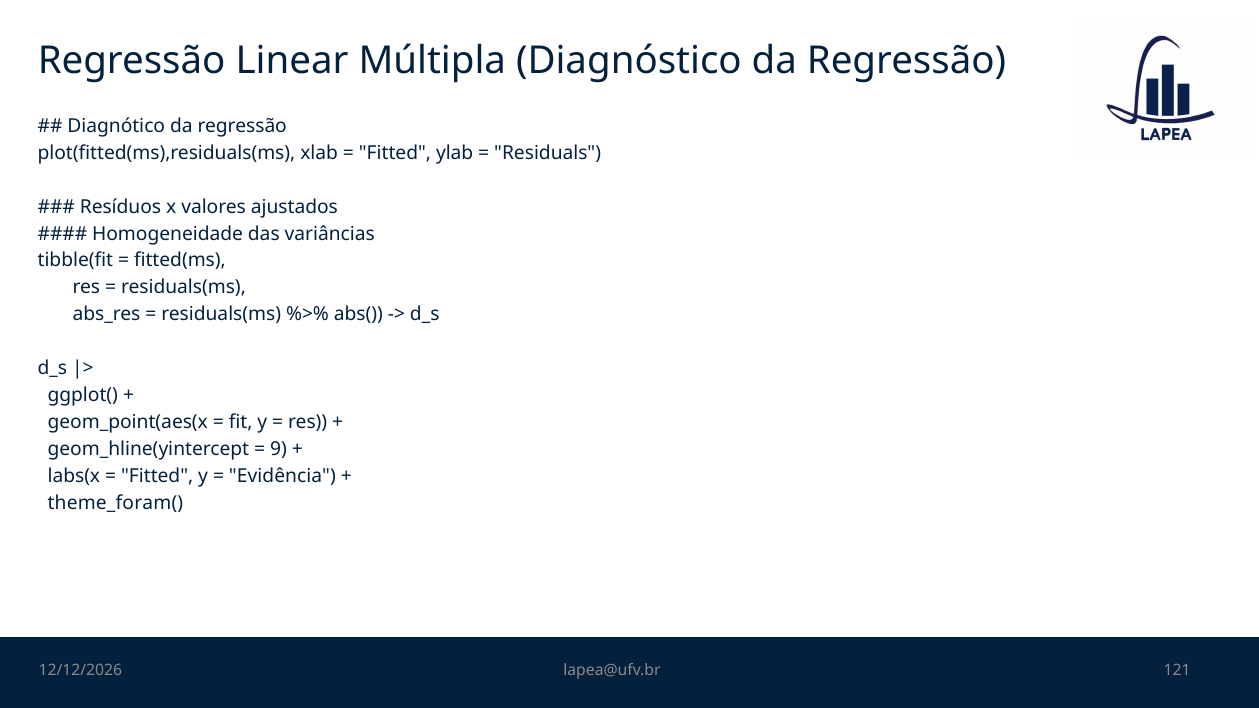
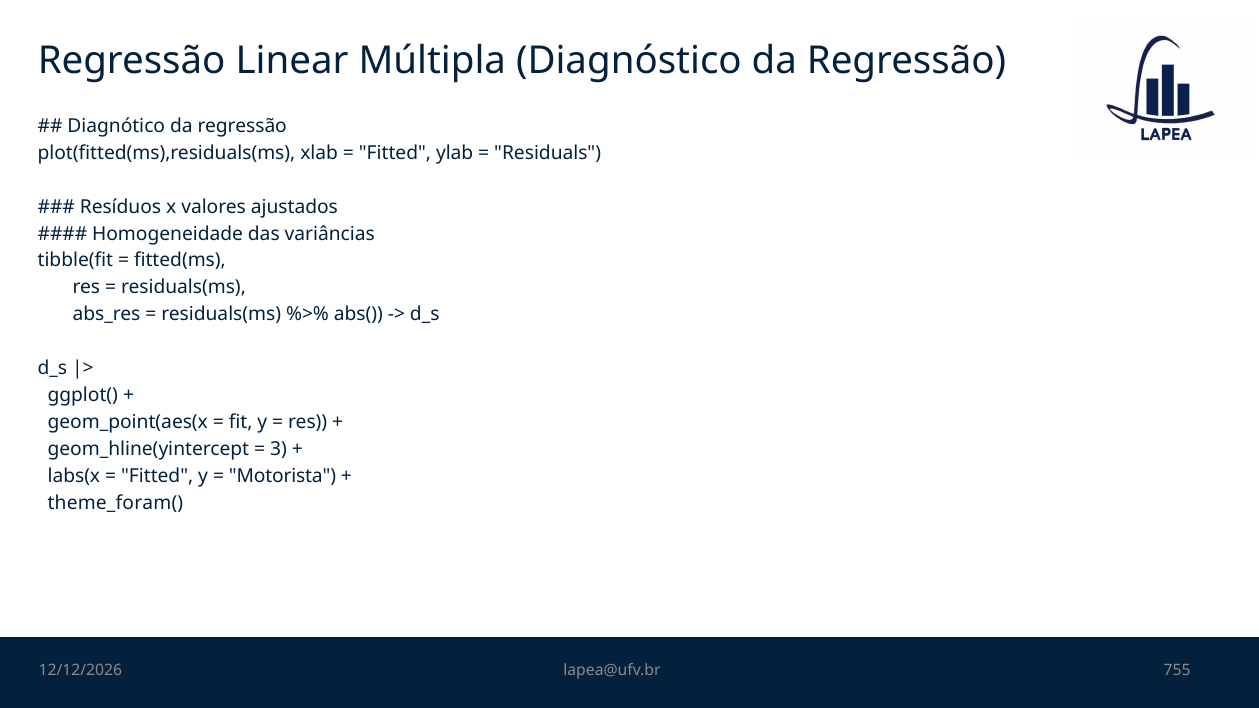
9: 9 -> 3
Evidência: Evidência -> Motorista
121: 121 -> 755
